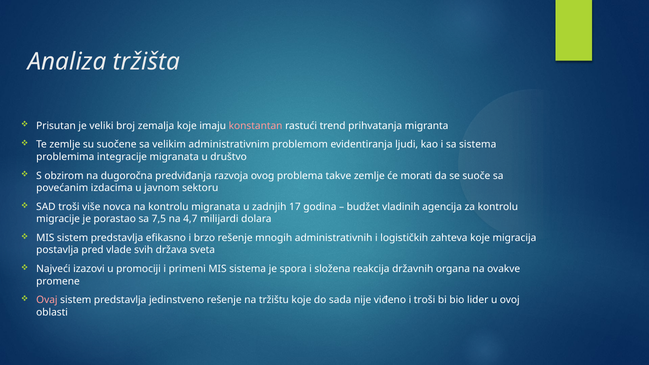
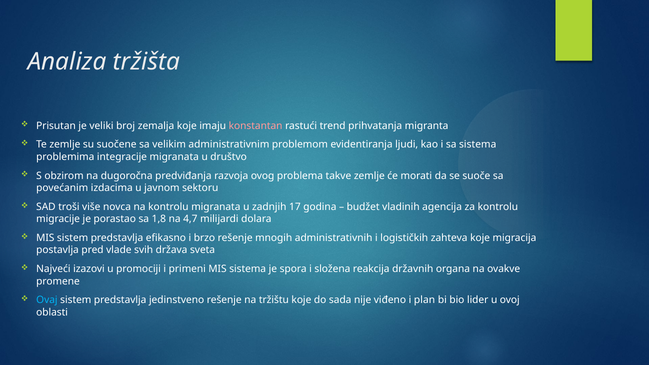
7,5: 7,5 -> 1,8
Ovaj colour: pink -> light blue
i troši: troši -> plan
